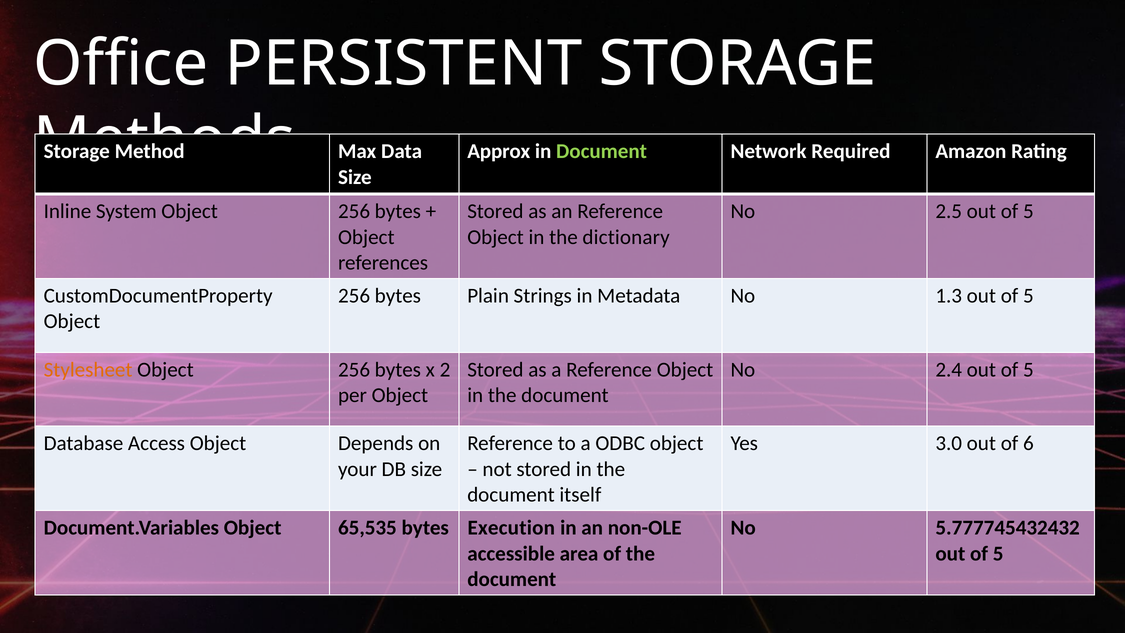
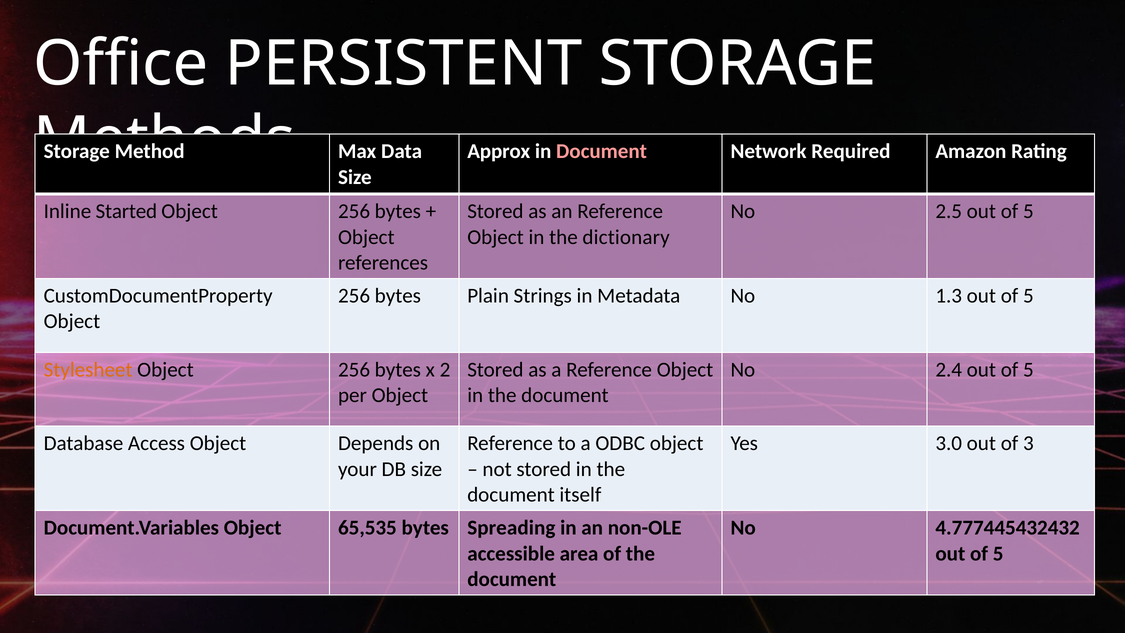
Document at (602, 151) colour: light green -> pink
System: System -> Started
6: 6 -> 3
Execution: Execution -> Spreading
5.777745432432: 5.777745432432 -> 4.777445432432
